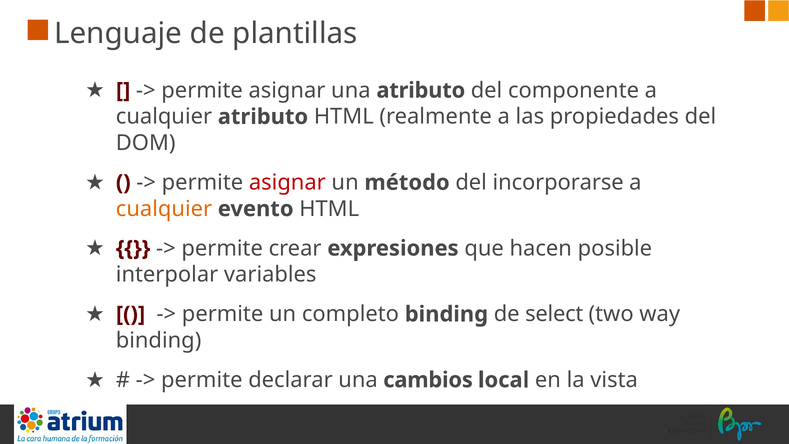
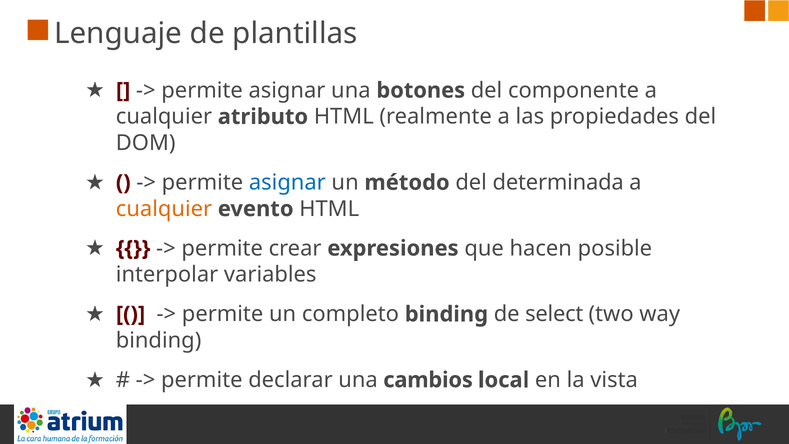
una atributo: atributo -> botones
asignar at (287, 182) colour: red -> blue
incorporarse: incorporarse -> determinada
